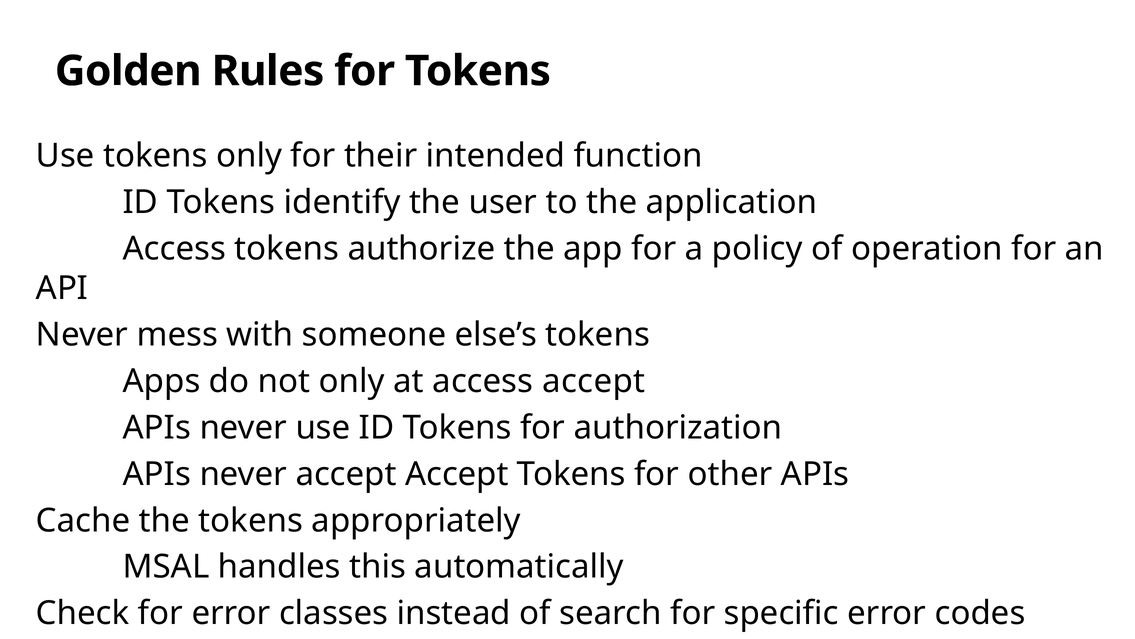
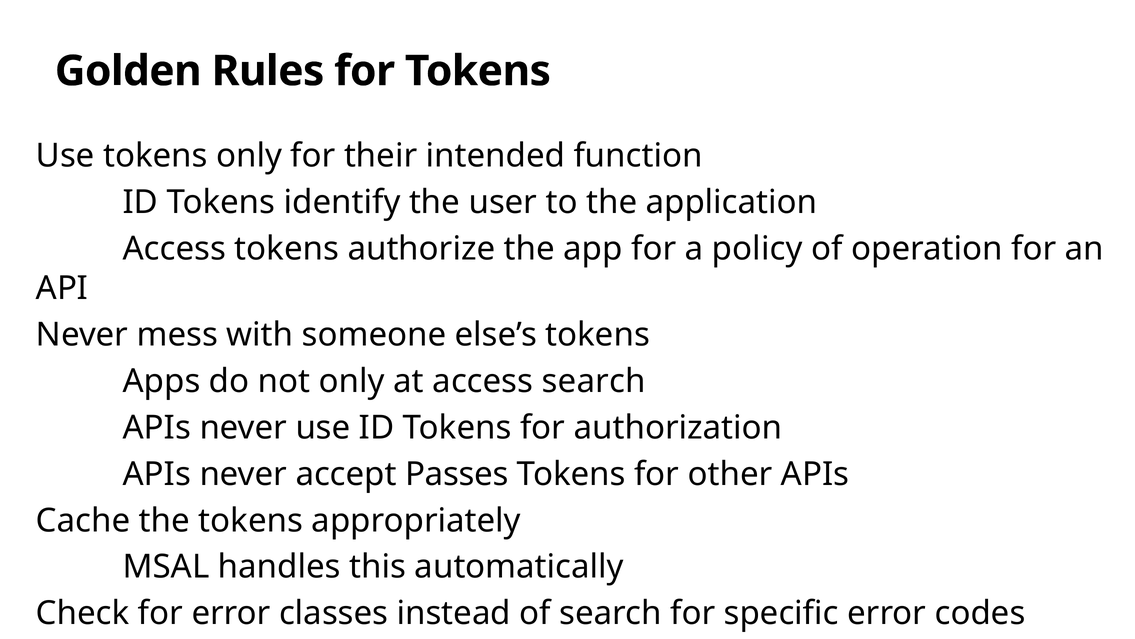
access accept: accept -> search
accept Accept: Accept -> Passes
